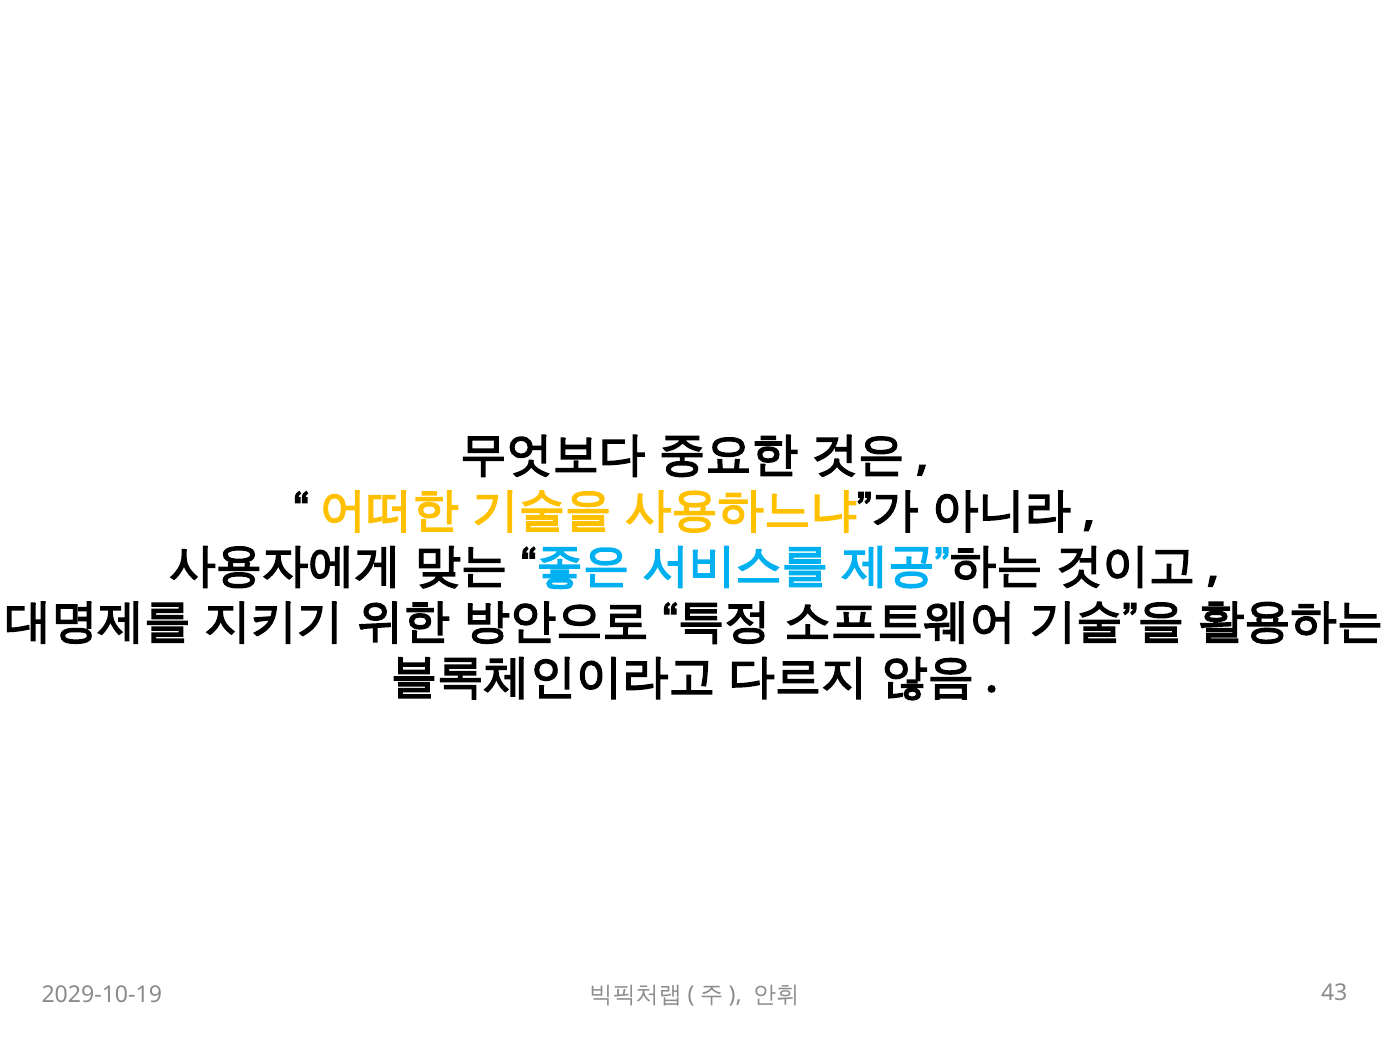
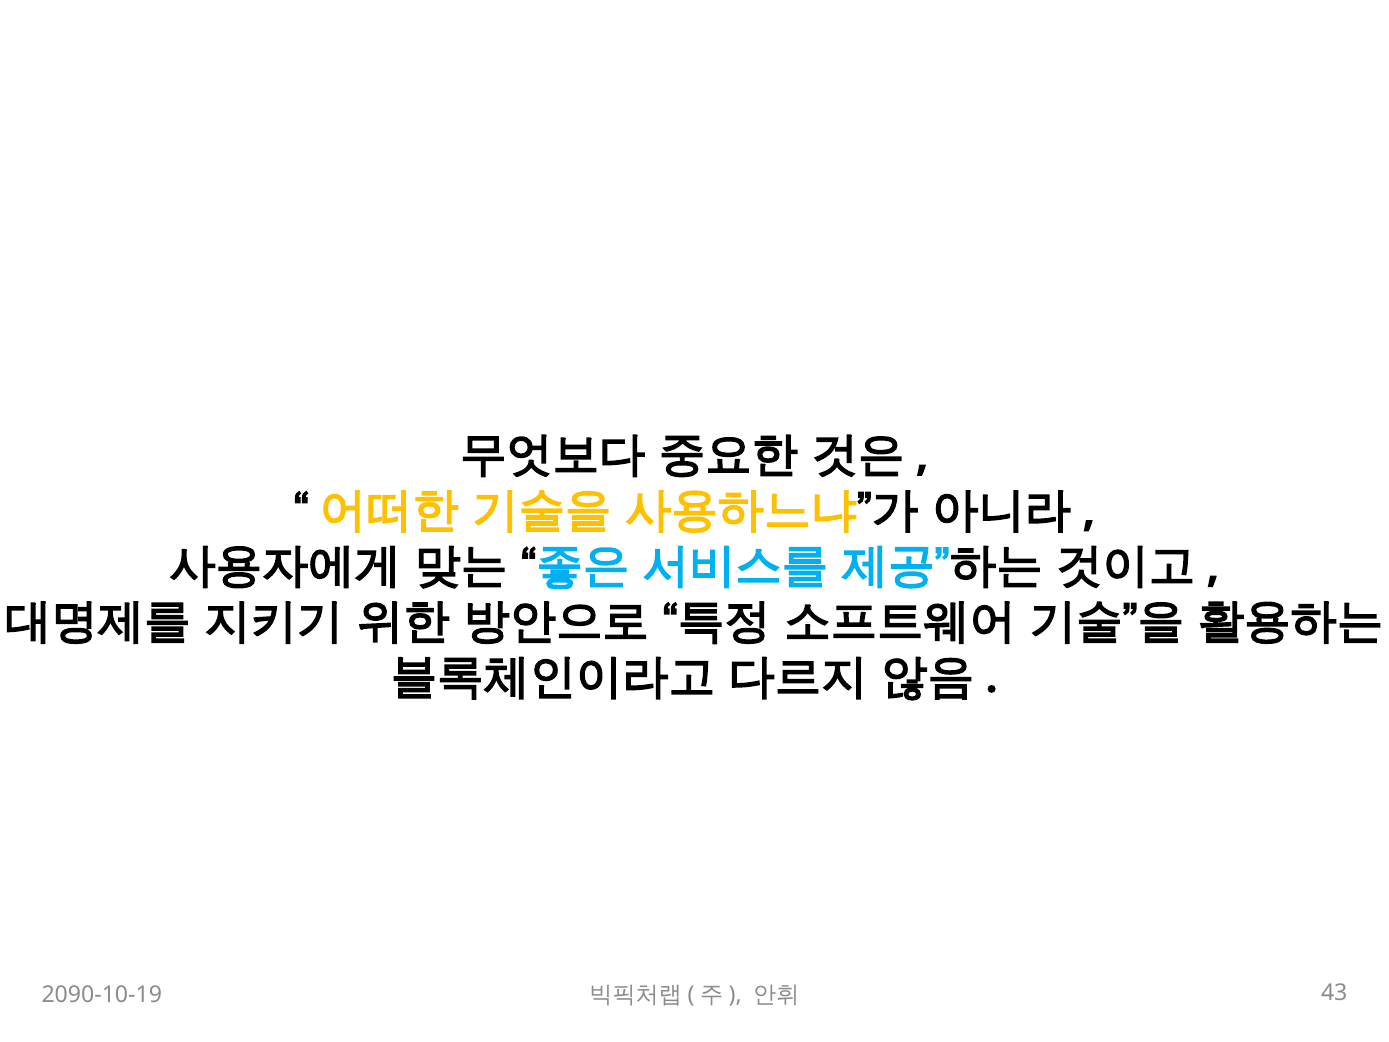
2029-10-19: 2029-10-19 -> 2090-10-19
